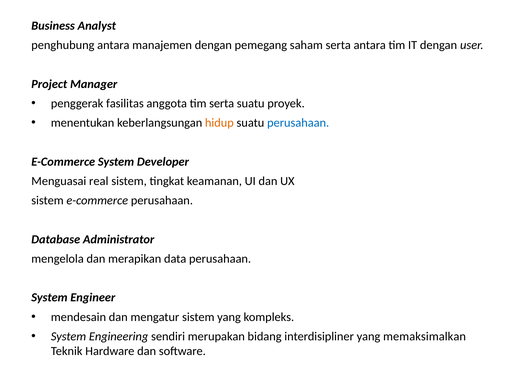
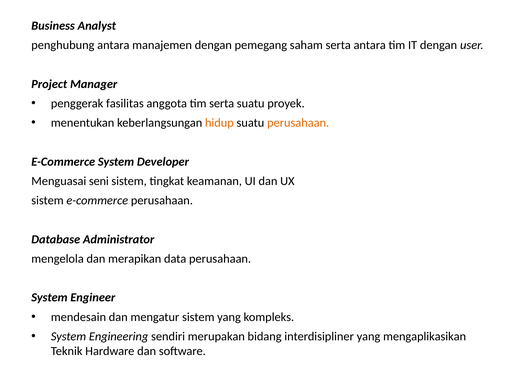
perusahaan at (298, 123) colour: blue -> orange
real: real -> seni
memaksimalkan: memaksimalkan -> mengaplikasikan
